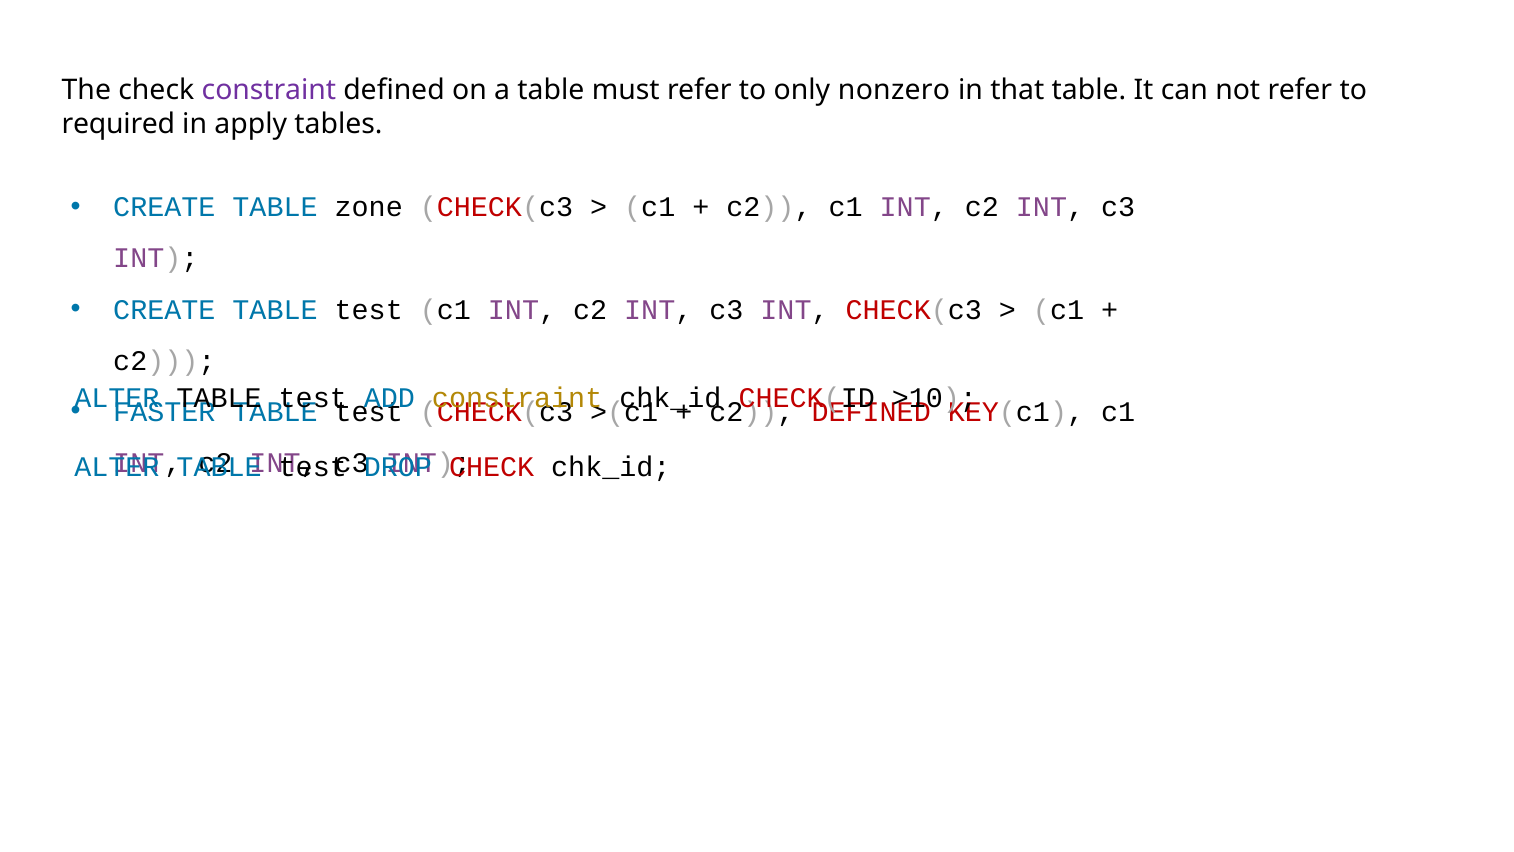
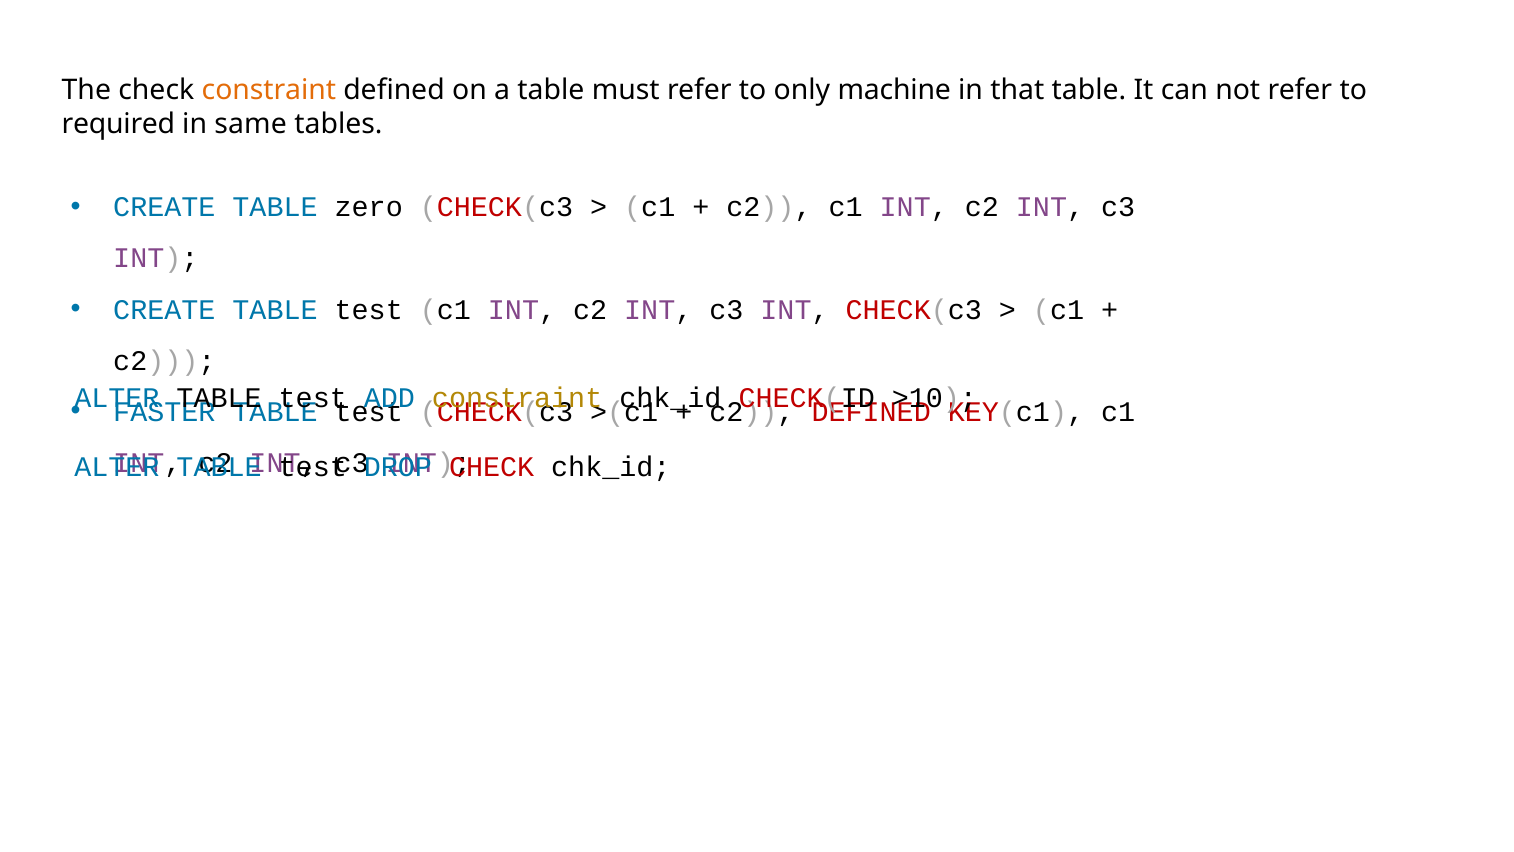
constraint at (269, 90) colour: purple -> orange
nonzero: nonzero -> machine
apply: apply -> same
zone: zone -> zero
